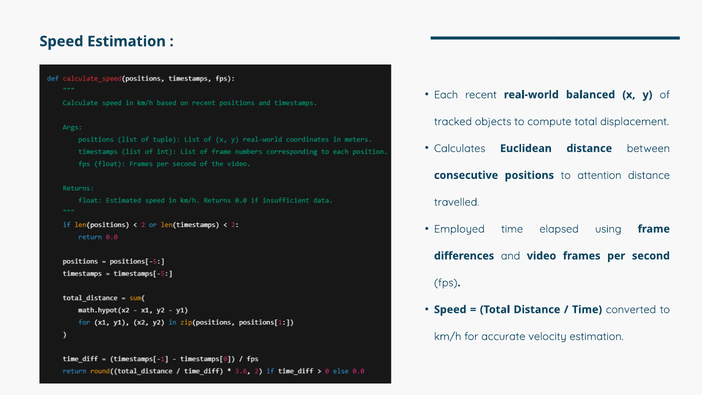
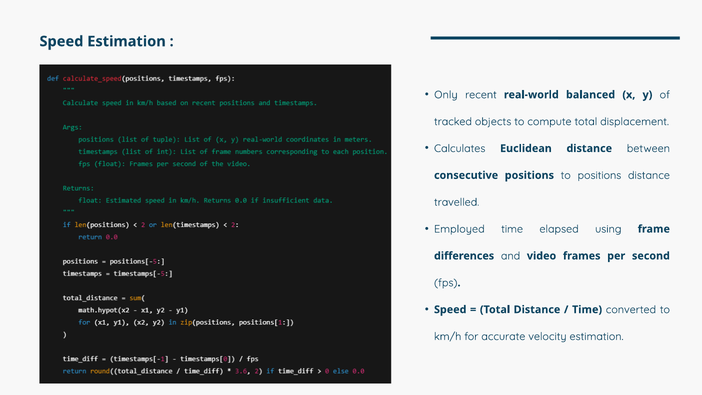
Each: Each -> Only
to attention: attention -> positions
